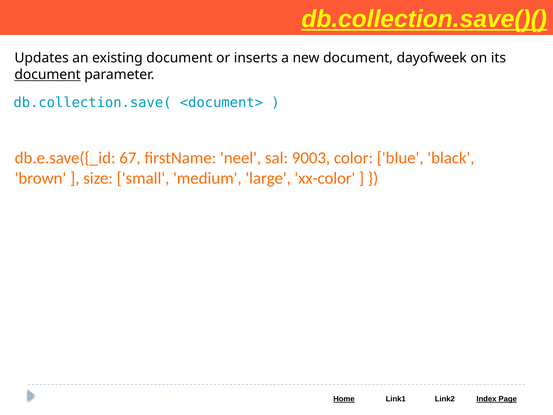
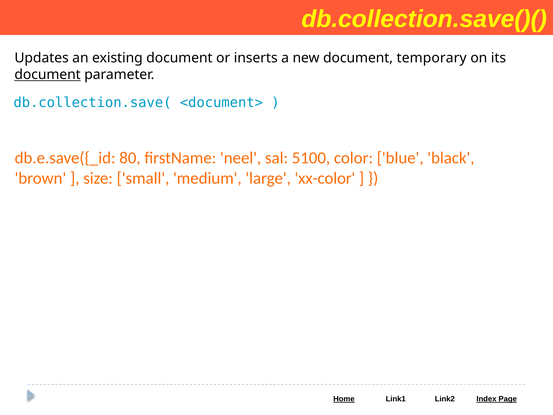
db.collection.save()( underline: present -> none
dayofweek: dayofweek -> temporary
67: 67 -> 80
9003: 9003 -> 5100
